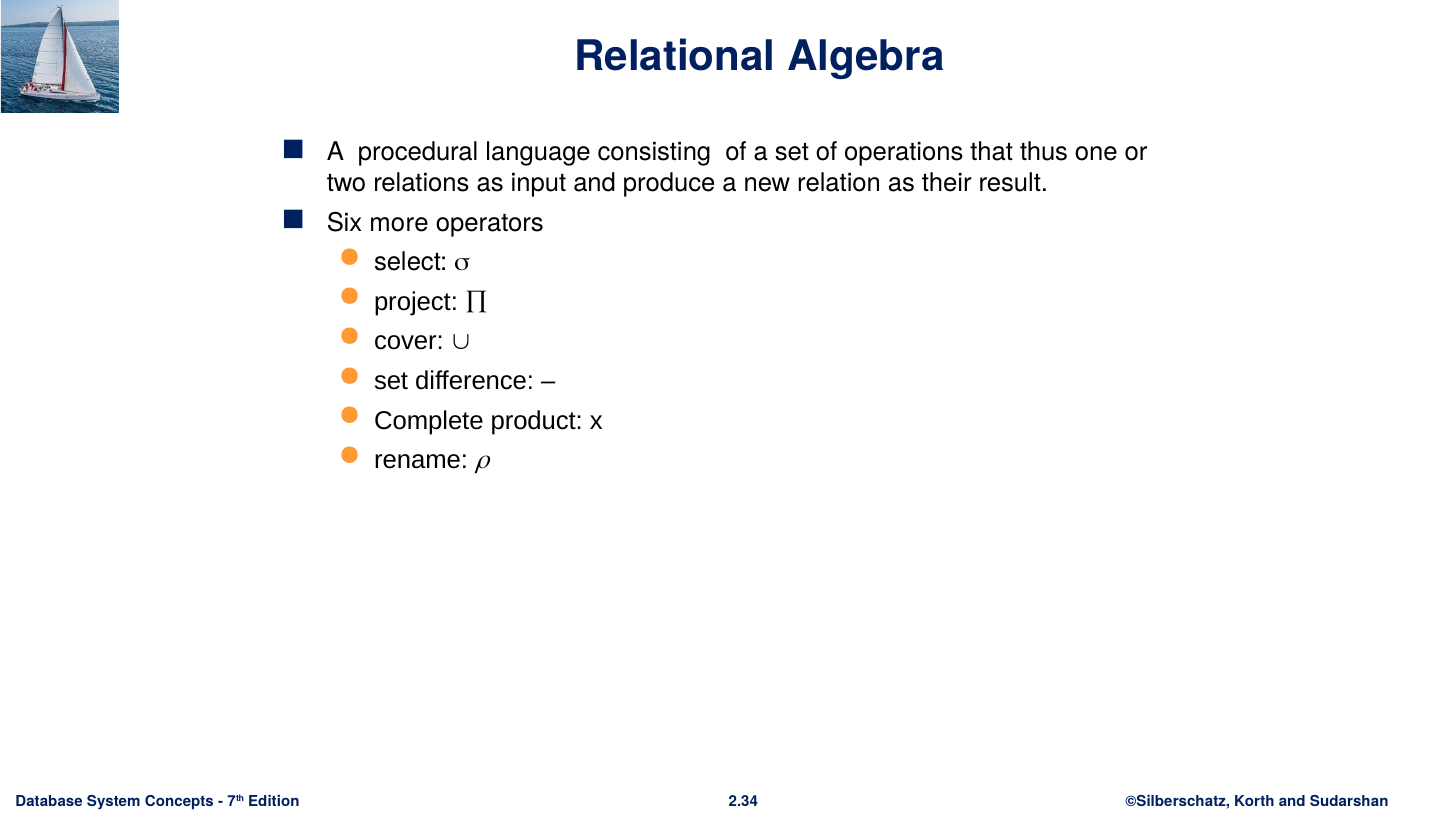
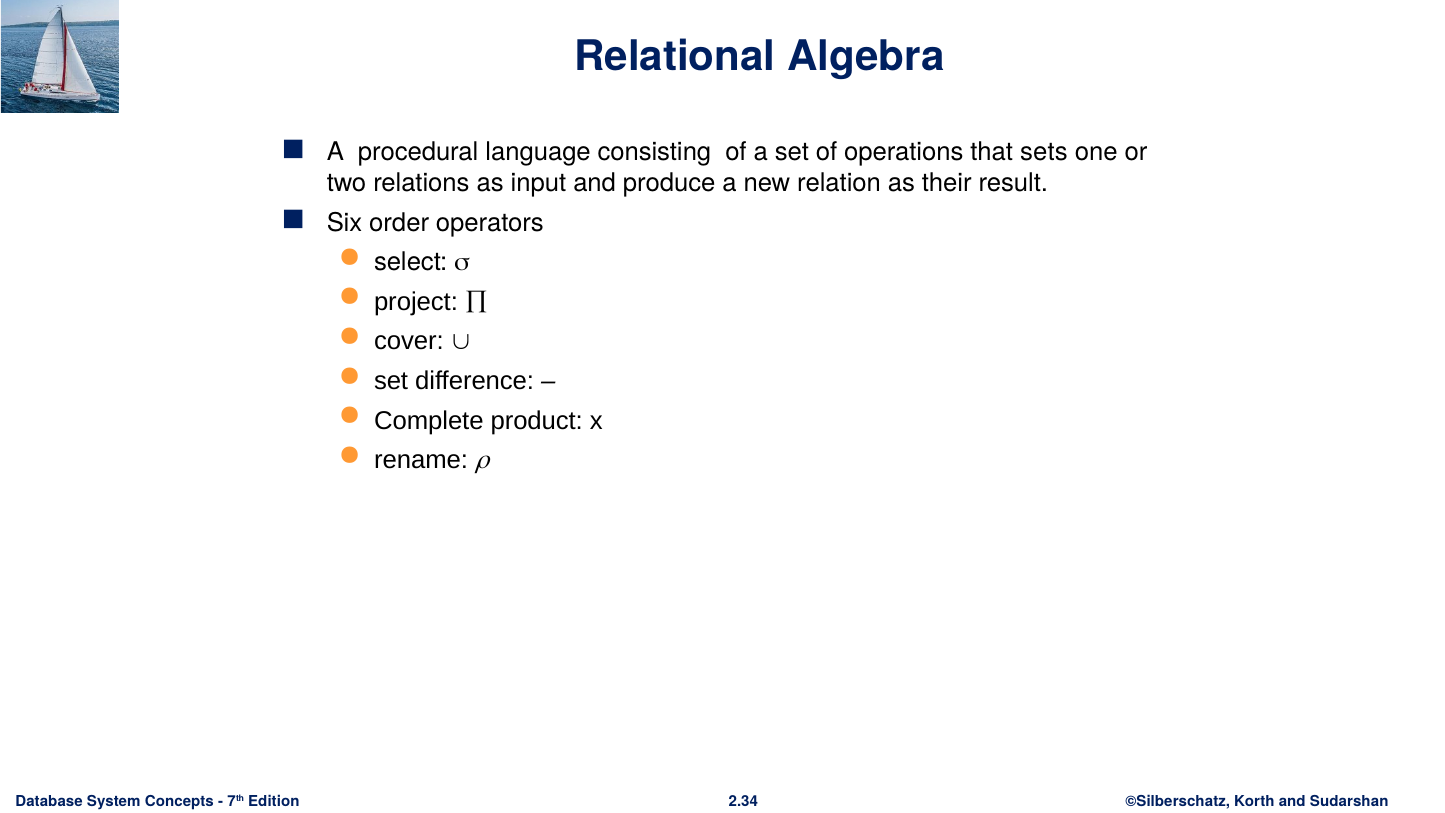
thus: thus -> sets
more: more -> order
